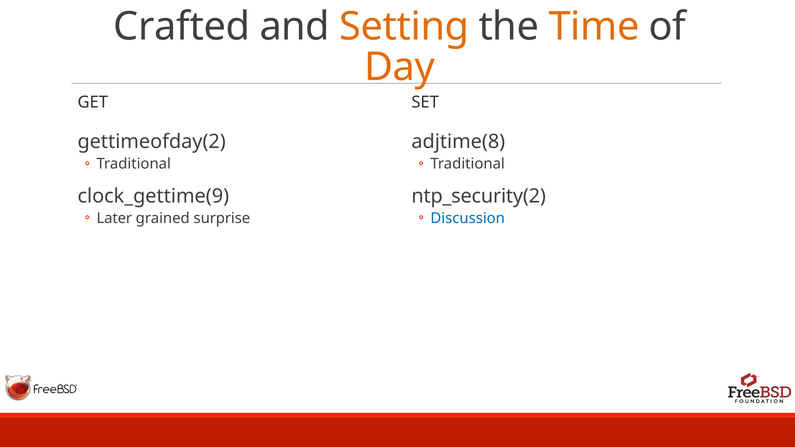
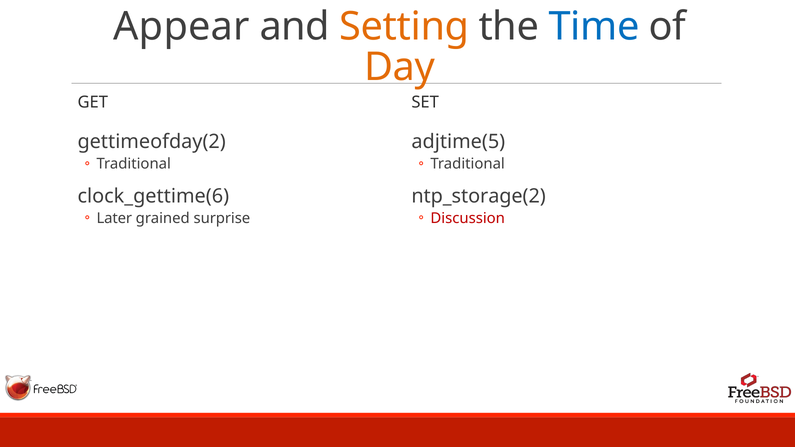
Crafted: Crafted -> Appear
Time colour: orange -> blue
adjtime(8: adjtime(8 -> adjtime(5
clock_gettime(9: clock_gettime(9 -> clock_gettime(6
ntp_security(2: ntp_security(2 -> ntp_storage(2
Discussion colour: blue -> red
